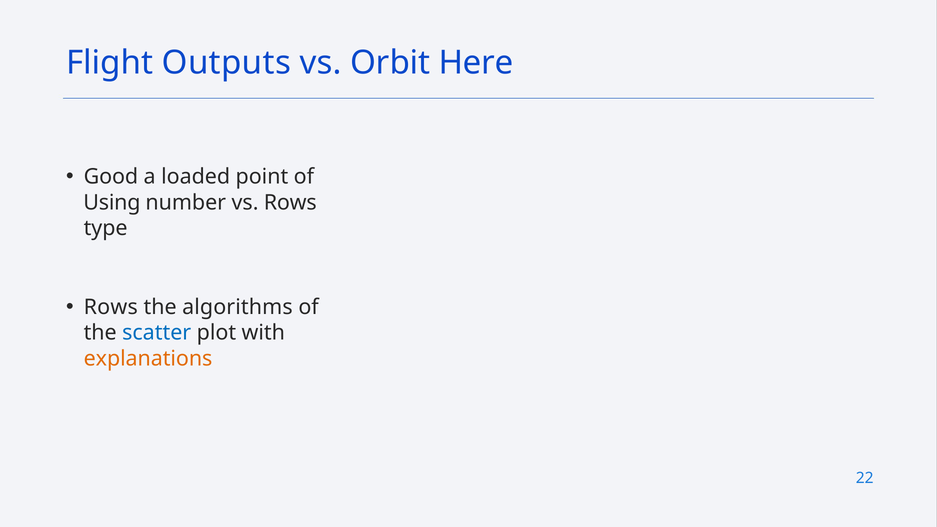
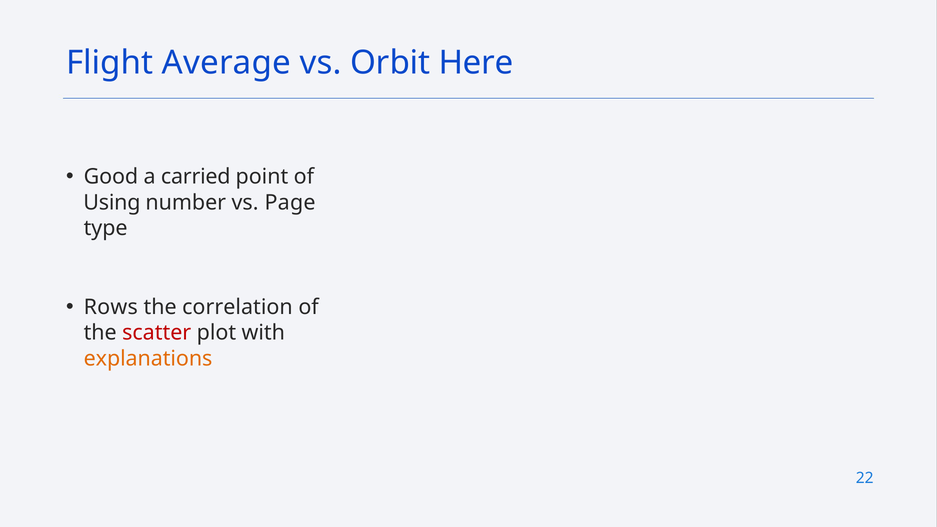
Outputs: Outputs -> Average
loaded: loaded -> carried
vs Rows: Rows -> Page
algorithms: algorithms -> correlation
scatter colour: blue -> red
